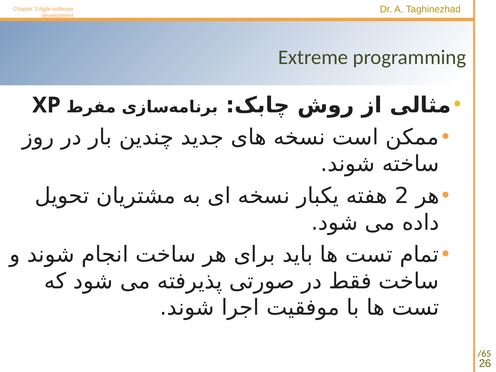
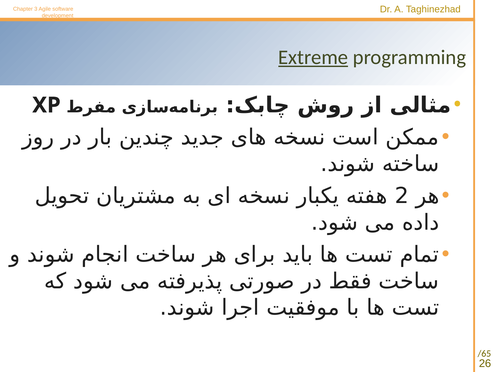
Extreme underline: none -> present
